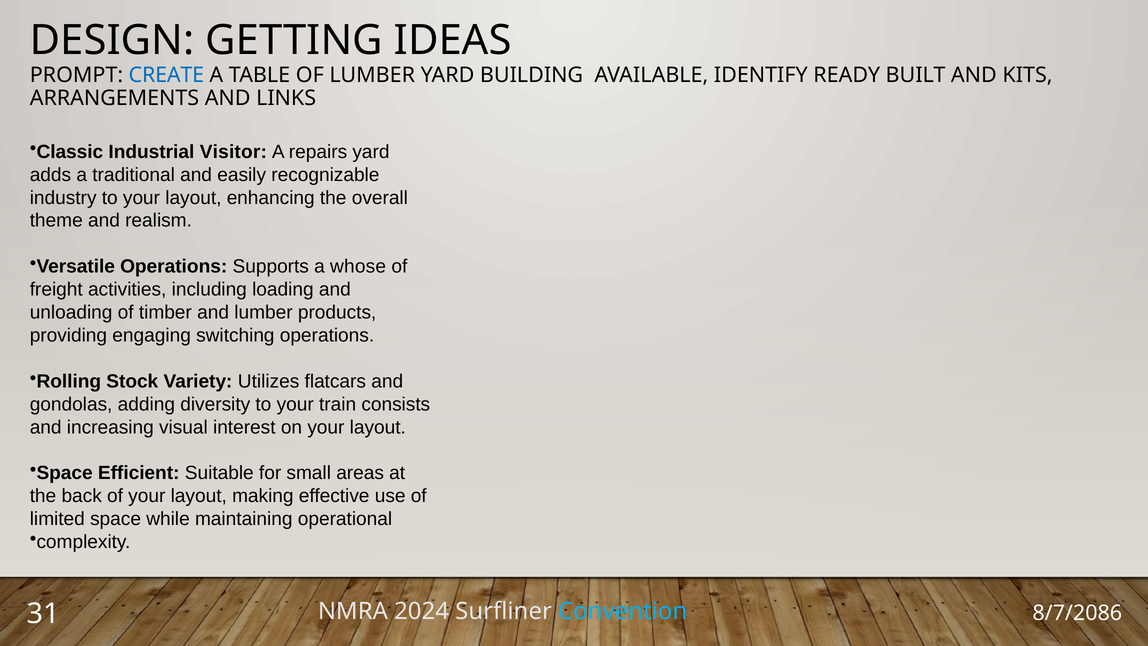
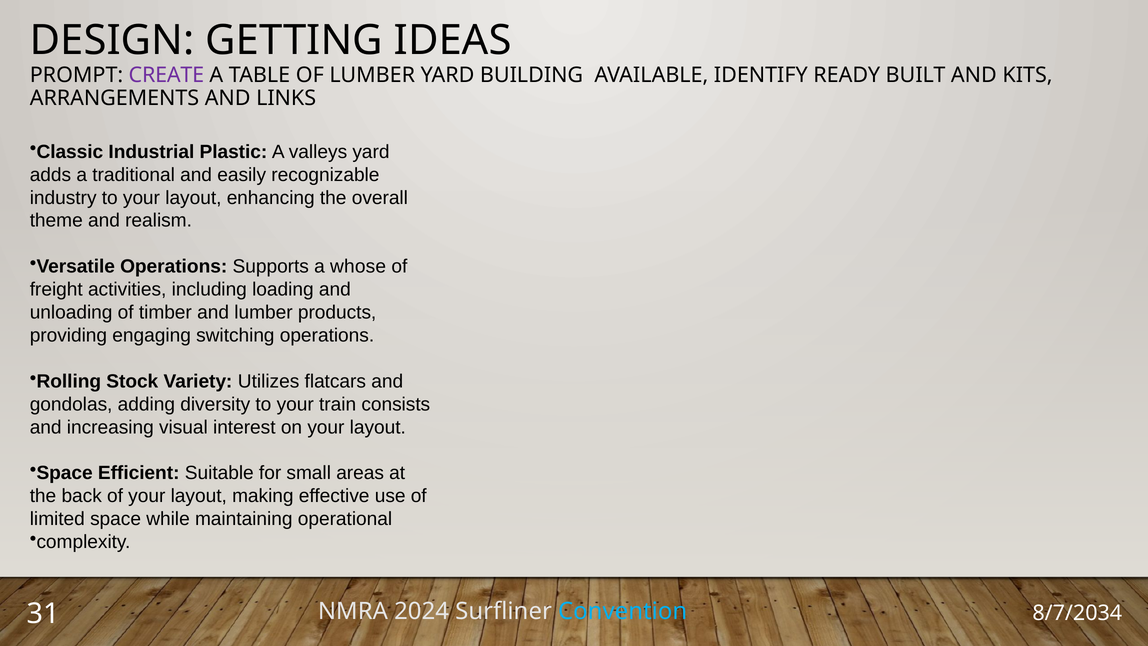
CREATE colour: blue -> purple
Visitor: Visitor -> Plastic
repairs: repairs -> valleys
8/7/2086: 8/7/2086 -> 8/7/2034
